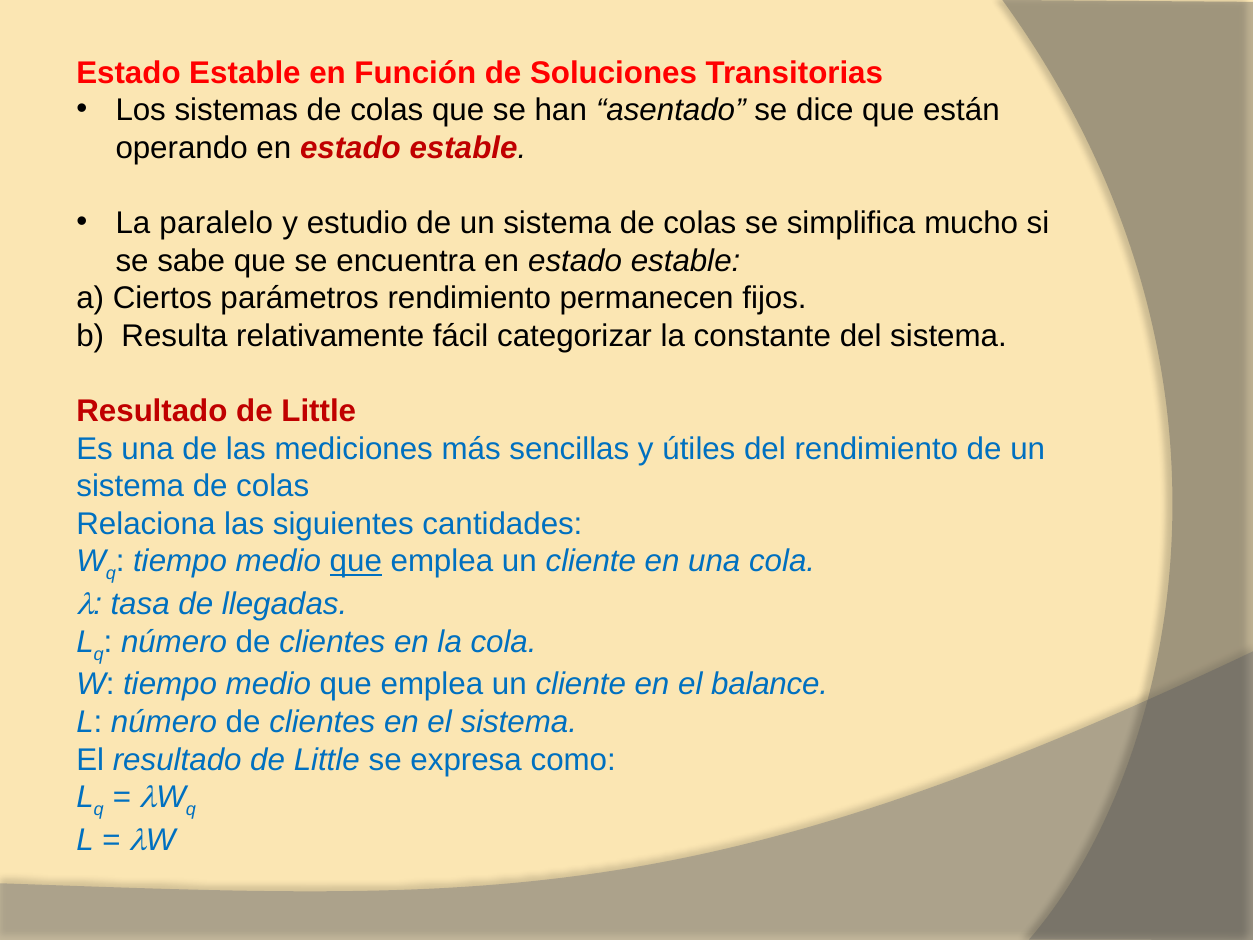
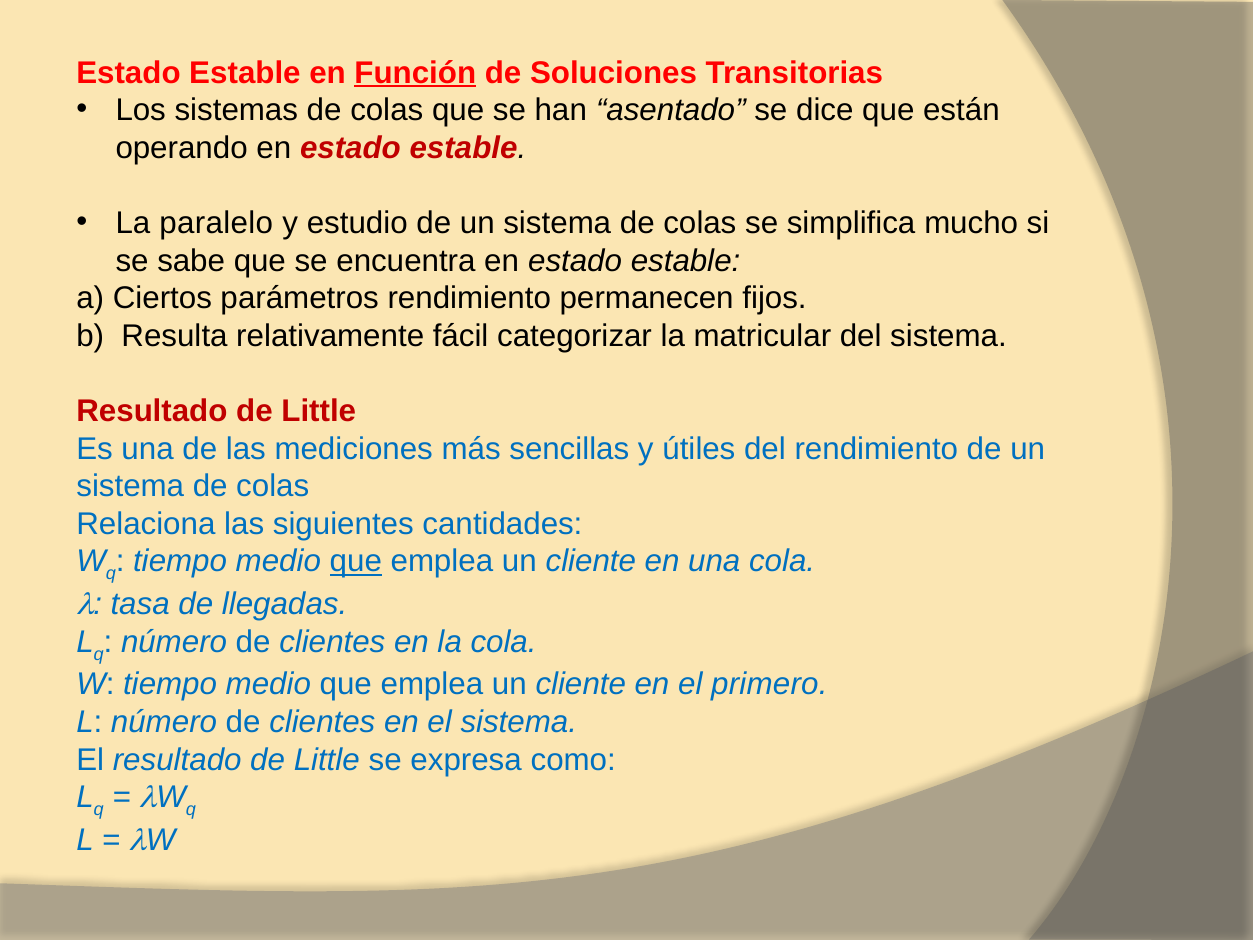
Función underline: none -> present
constante: constante -> matricular
balance: balance -> primero
